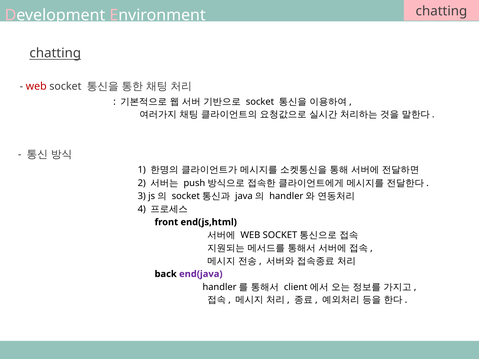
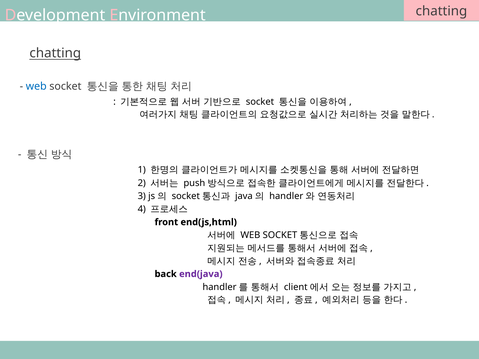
web at (36, 86) colour: red -> blue
